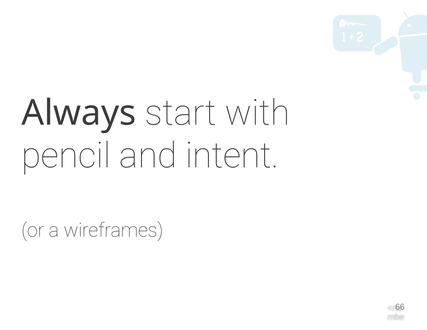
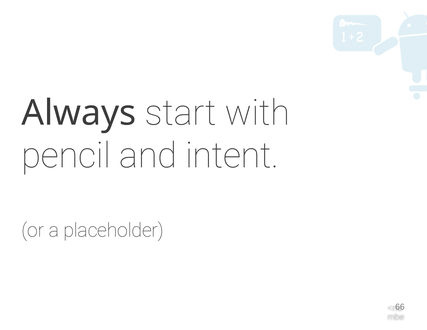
wireframes: wireframes -> placeholder
